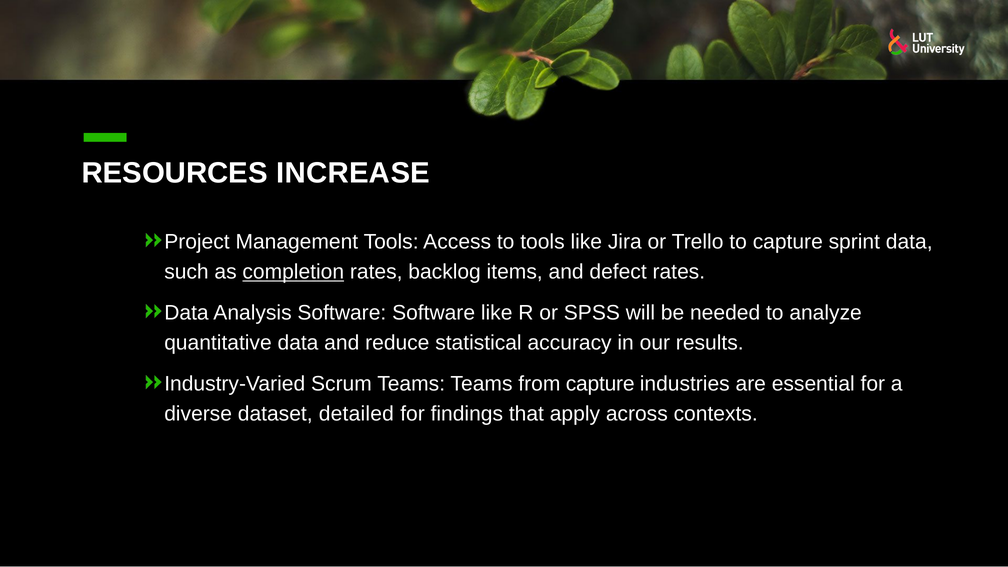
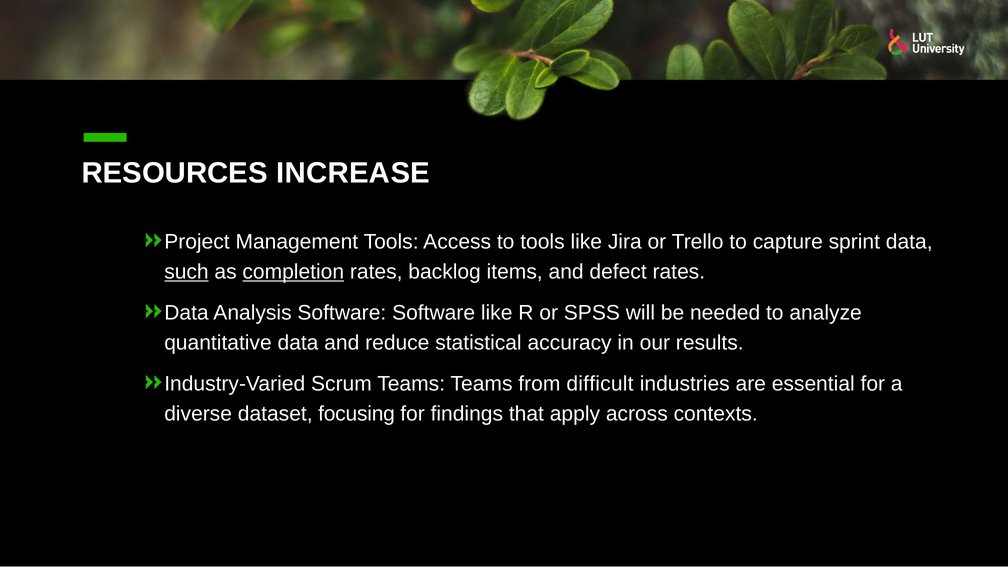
such underline: none -> present
from capture: capture -> difficult
detailed: detailed -> focusing
